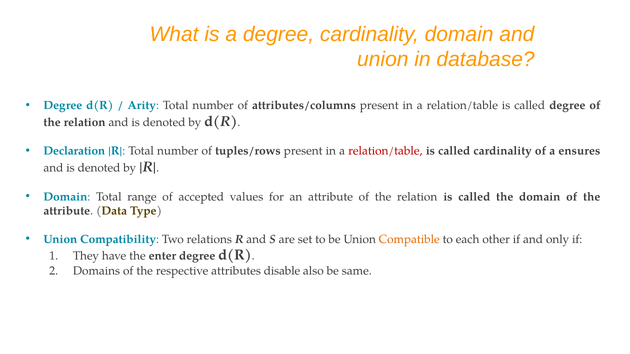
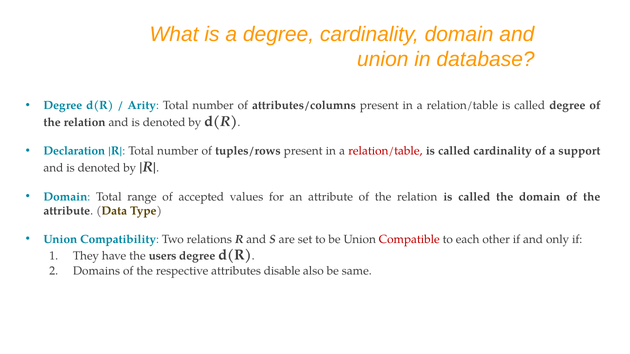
ensures: ensures -> support
Compatible colour: orange -> red
enter: enter -> users
